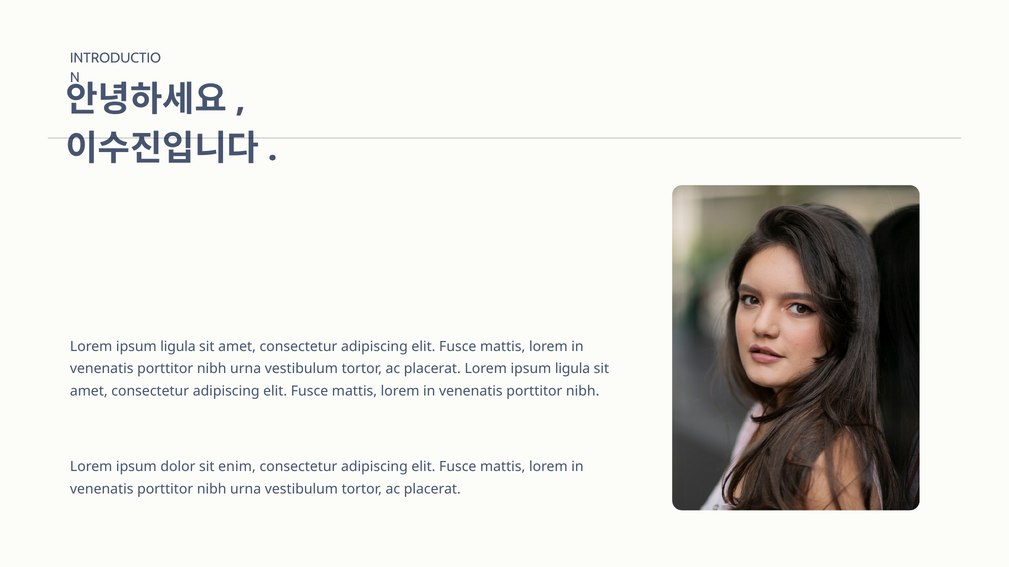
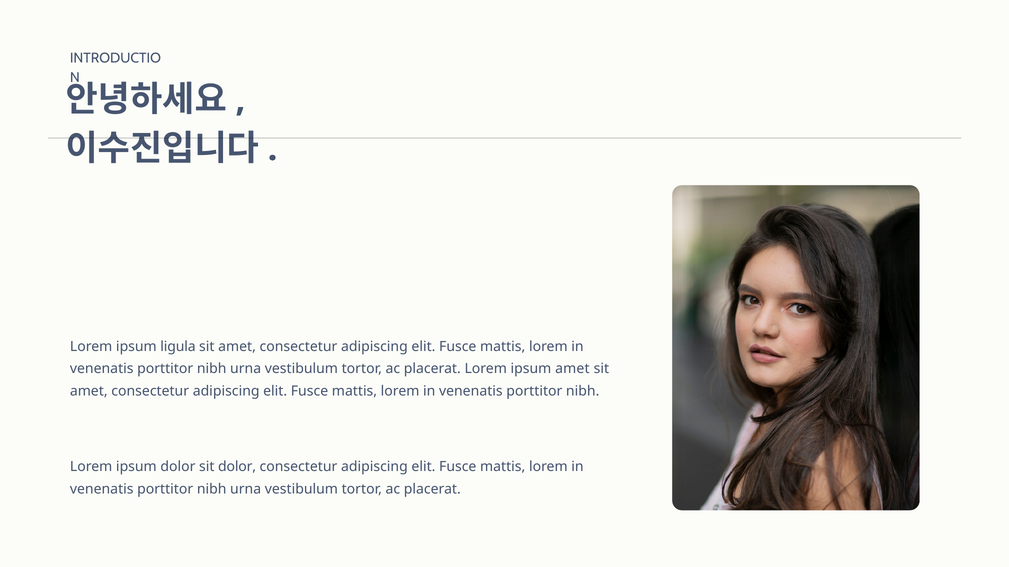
placerat Lorem ipsum ligula: ligula -> amet
sit enim: enim -> dolor
